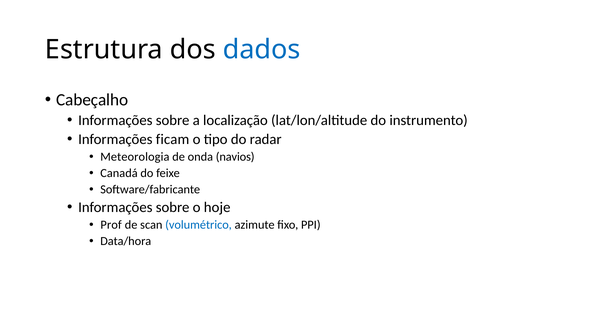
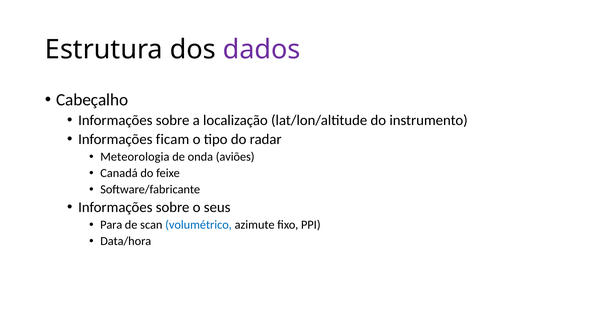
dados colour: blue -> purple
navios: navios -> aviões
hoje: hoje -> seus
Prof: Prof -> Para
